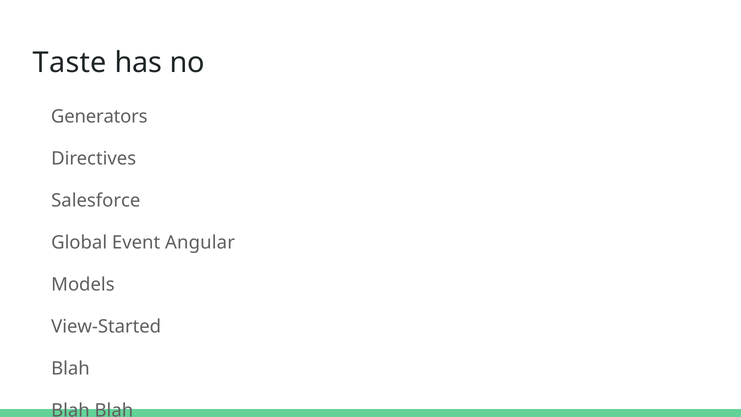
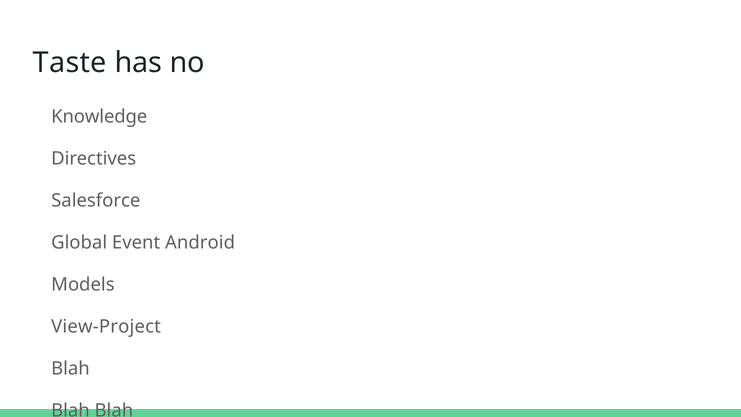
Generators: Generators -> Knowledge
Angular: Angular -> Android
View-Started: View-Started -> View-Project
